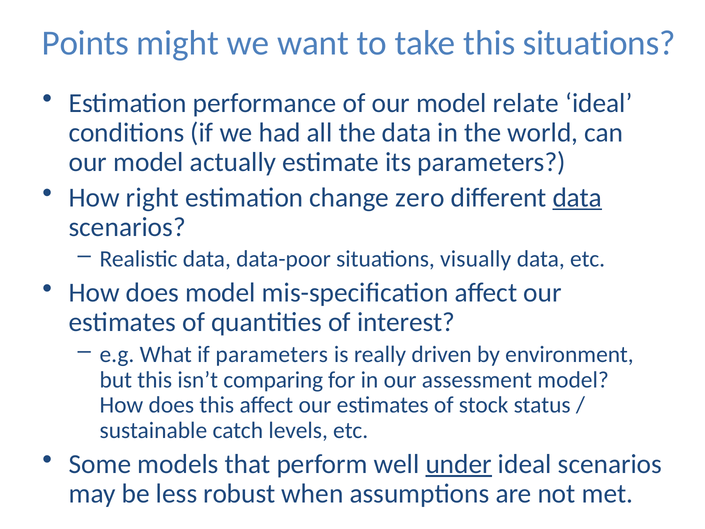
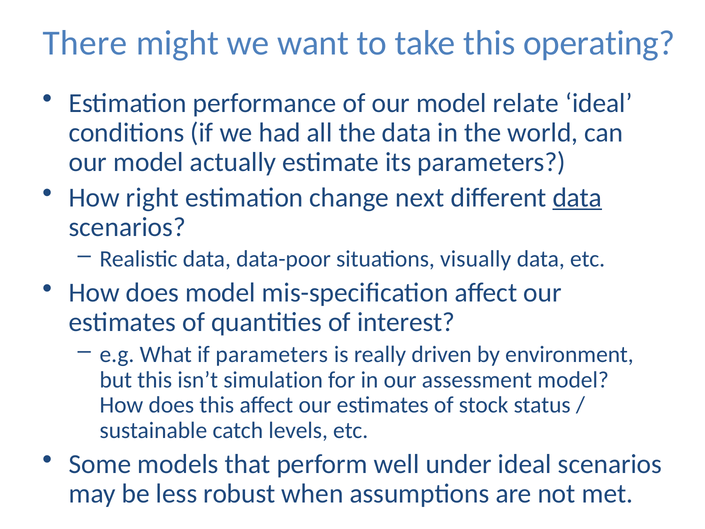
Points: Points -> There
this situations: situations -> operating
zero: zero -> next
comparing: comparing -> simulation
under underline: present -> none
